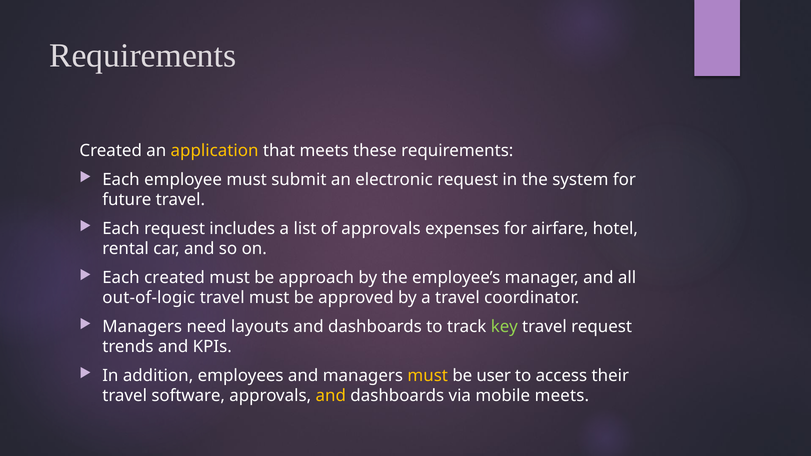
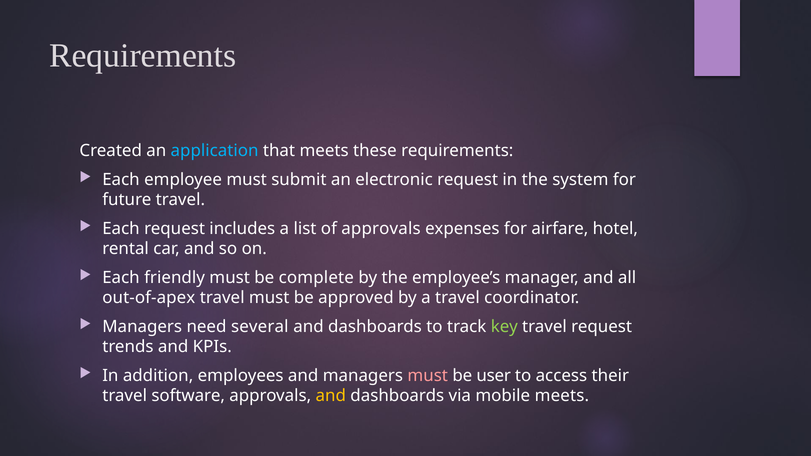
application colour: yellow -> light blue
Each created: created -> friendly
approach: approach -> complete
out-of-logic: out-of-logic -> out-of-apex
layouts: layouts -> several
must at (428, 376) colour: yellow -> pink
